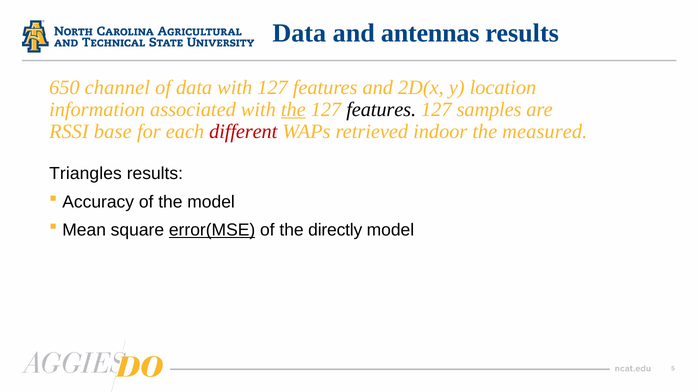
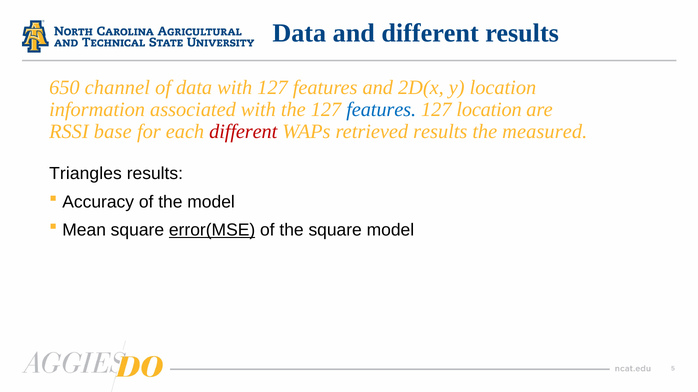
and antennas: antennas -> different
the at (293, 110) underline: present -> none
features at (381, 110) colour: black -> blue
127 samples: samples -> location
retrieved indoor: indoor -> results
the directly: directly -> square
